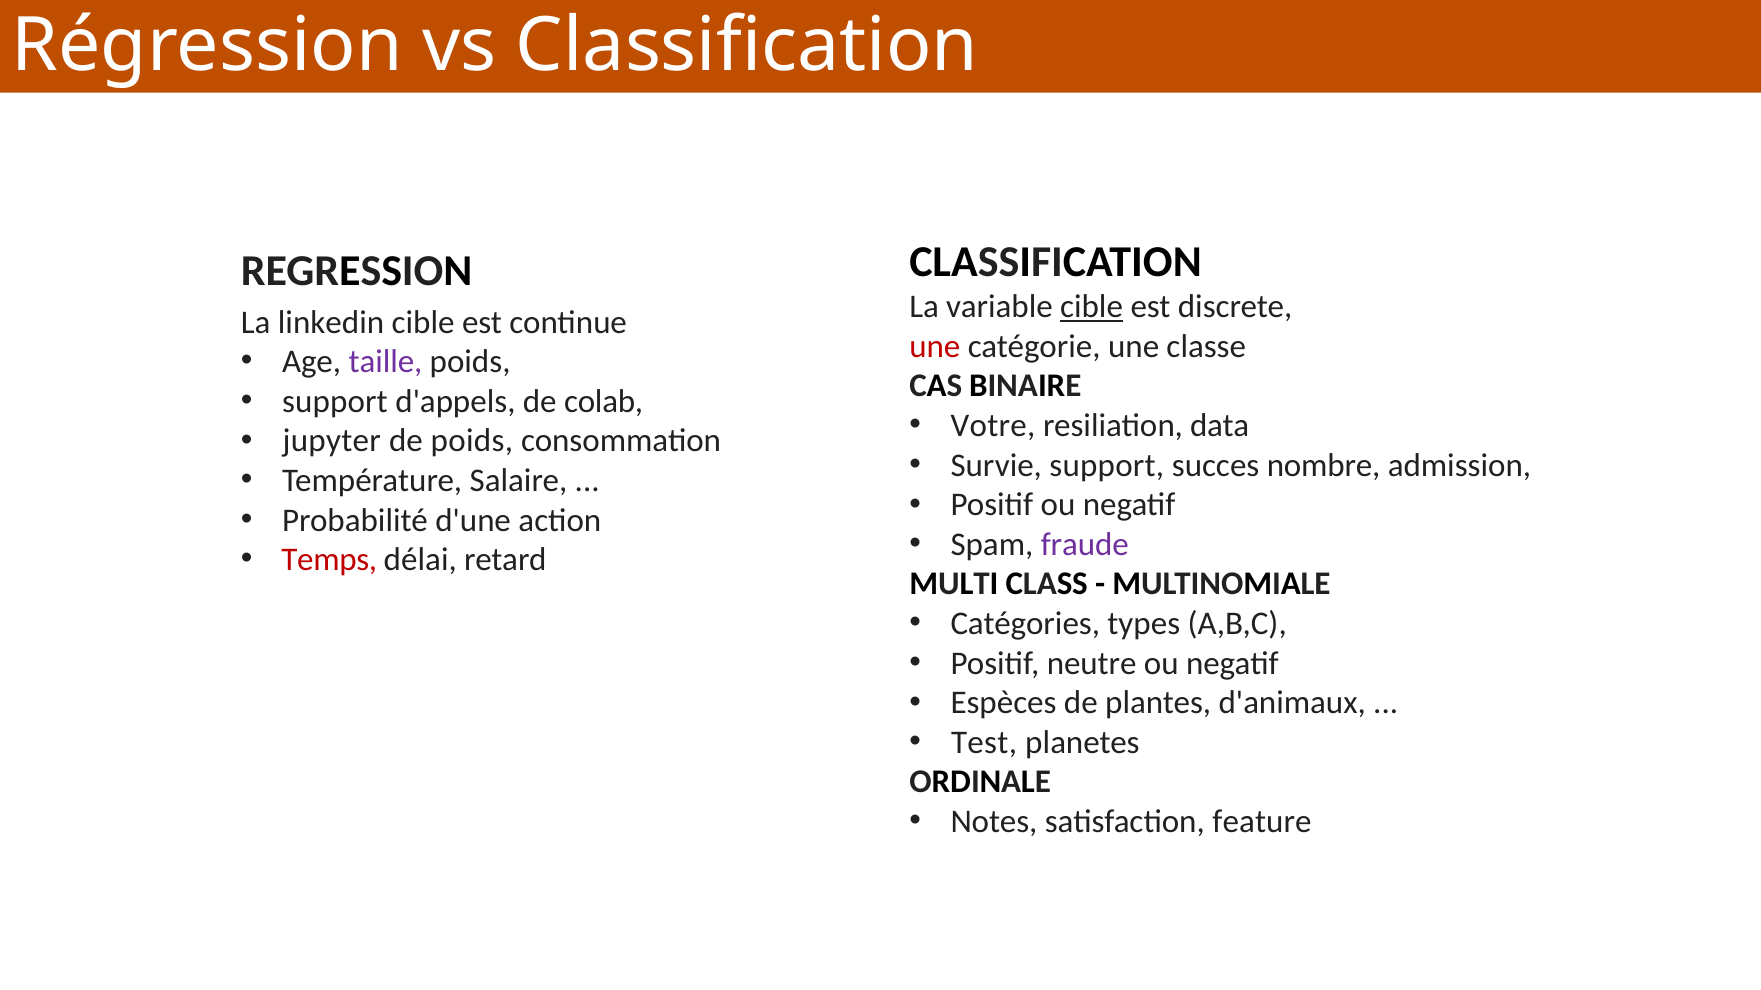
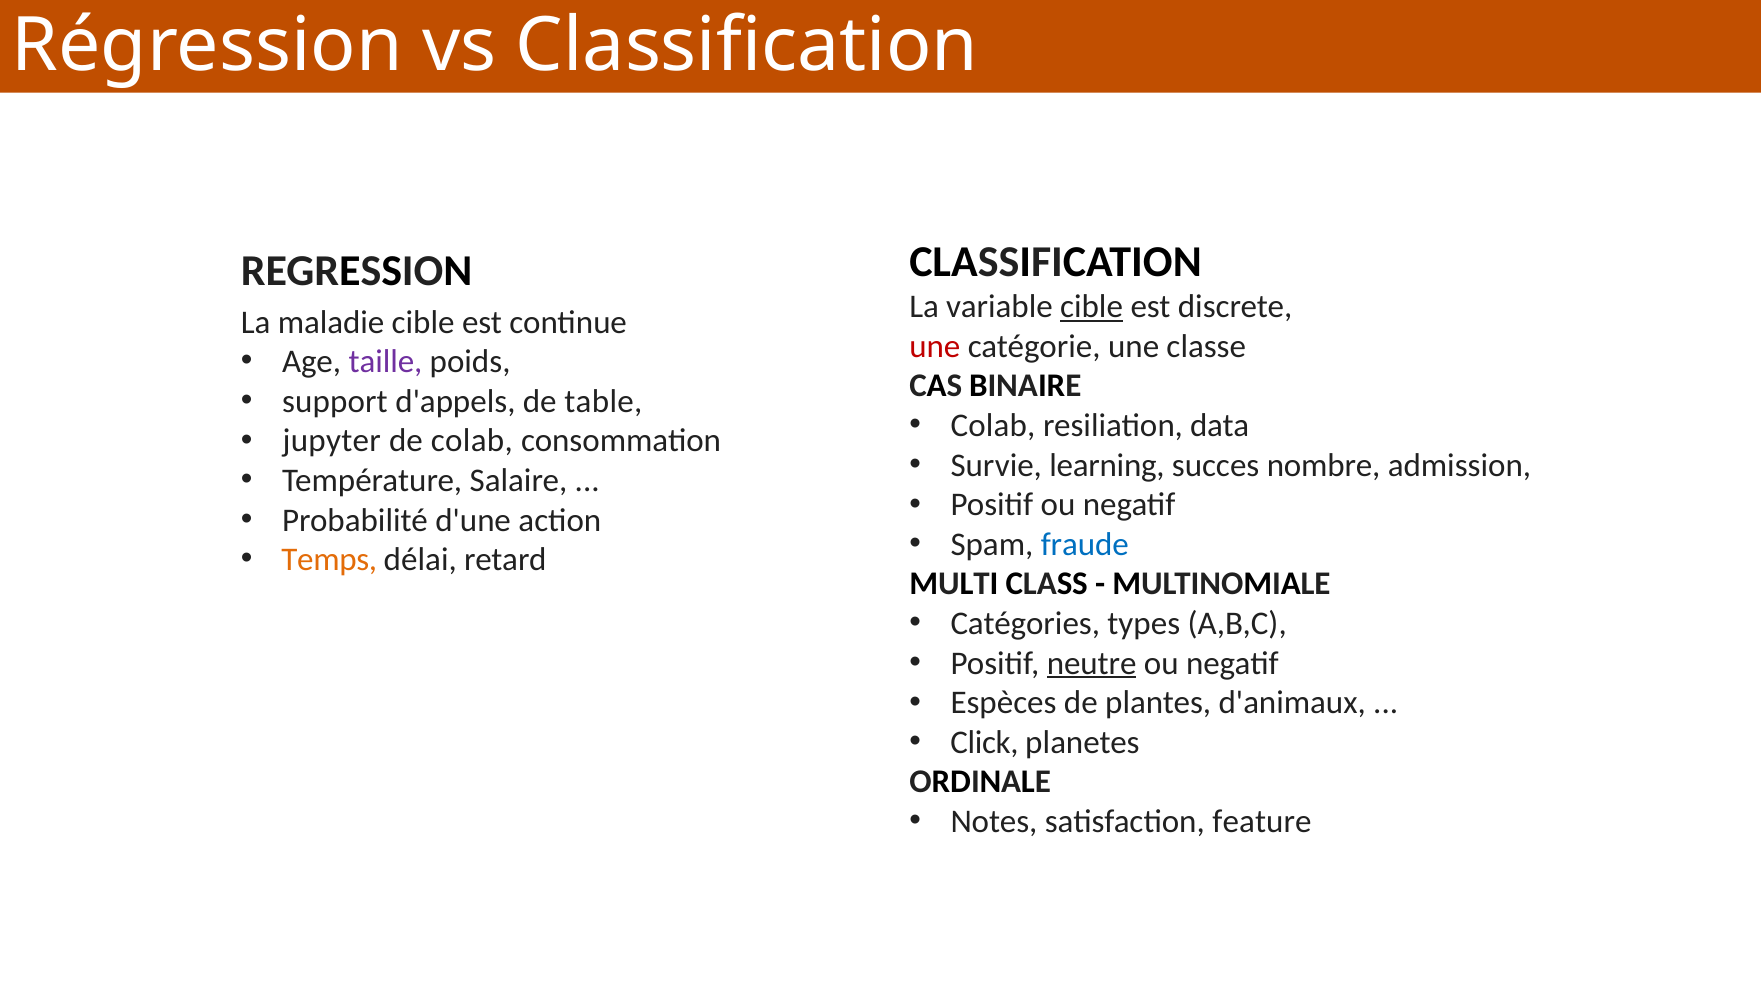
linkedin: linkedin -> maladie
colab: colab -> table
Votre at (993, 426): Votre -> Colab
de poids: poids -> colab
Survie support: support -> learning
fraude colour: purple -> blue
Temps colour: red -> orange
neutre underline: none -> present
Test: Test -> Click
